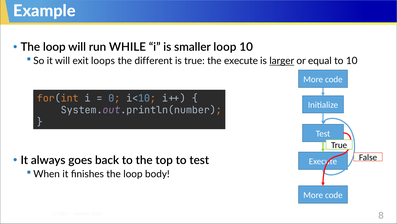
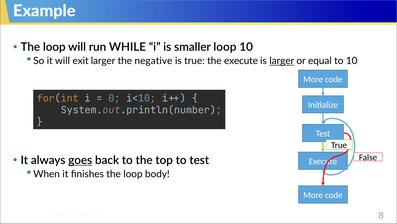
exit loops: loops -> larger
different: different -> negative
goes underline: none -> present
